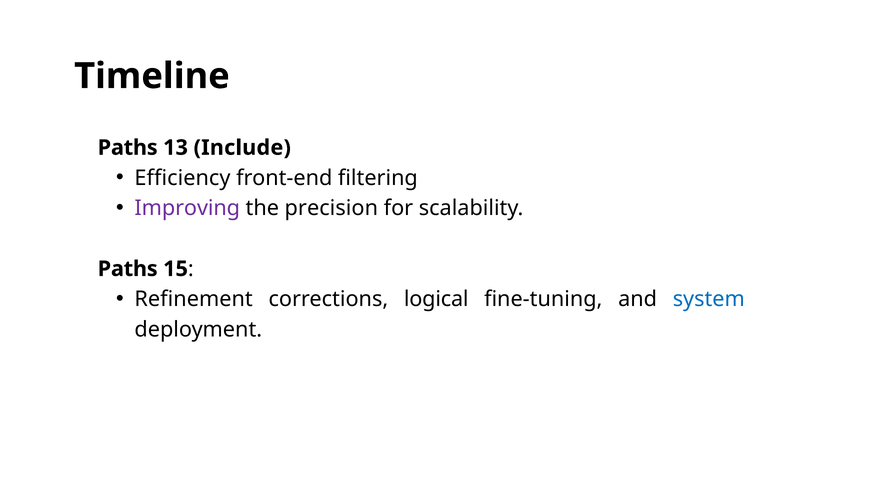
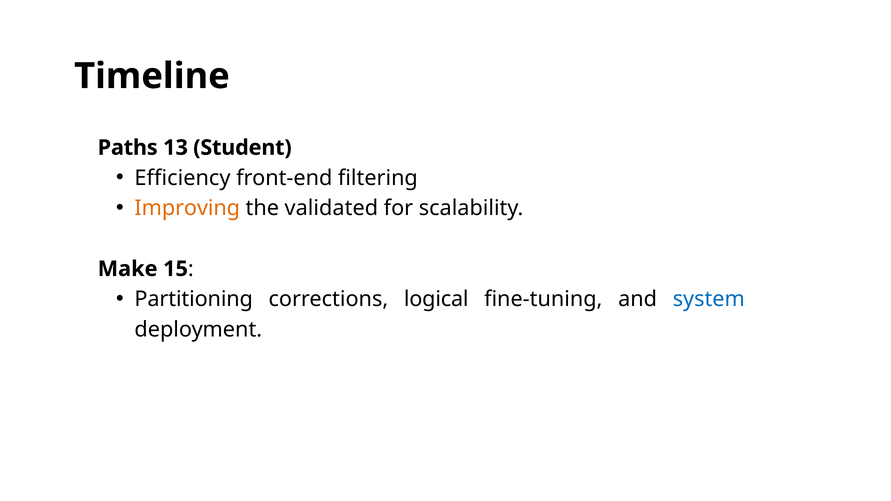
Include: Include -> Student
Improving colour: purple -> orange
precision: precision -> validated
Paths at (128, 269): Paths -> Make
Refinement: Refinement -> Partitioning
